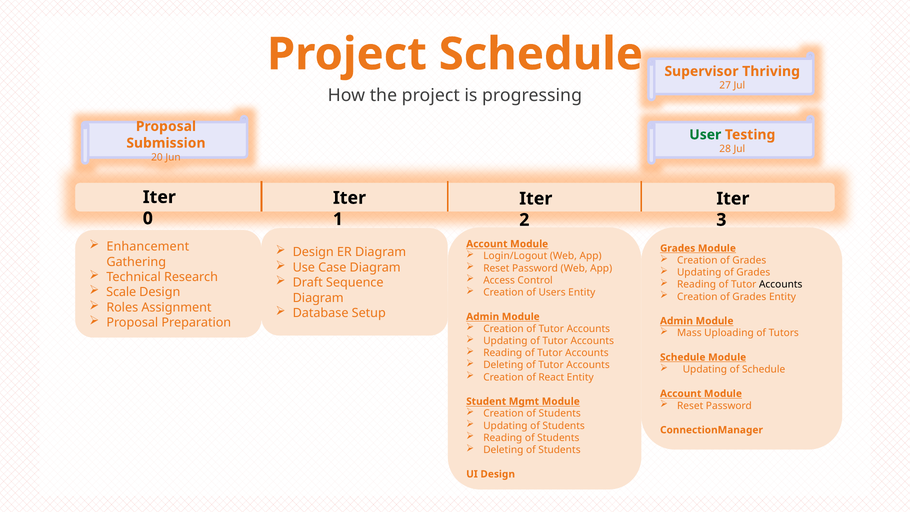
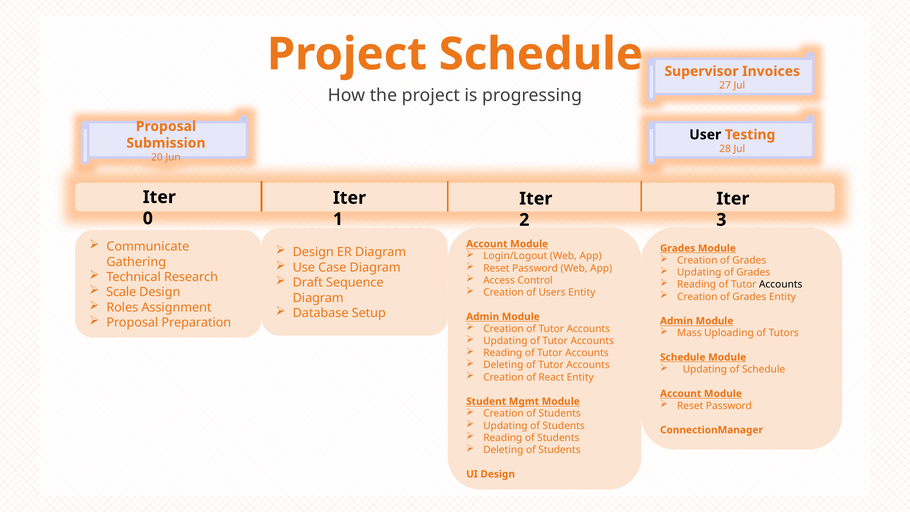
Thriving: Thriving -> Invoices
User colour: green -> black
Enhancement: Enhancement -> Communicate
